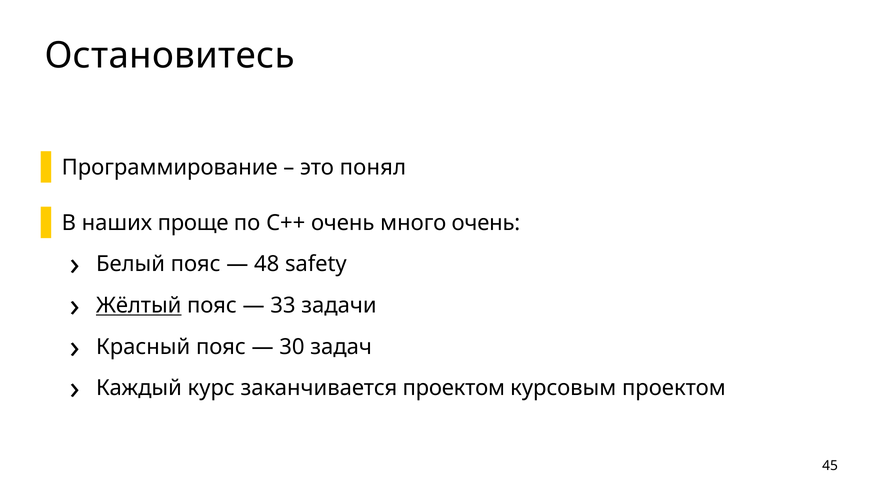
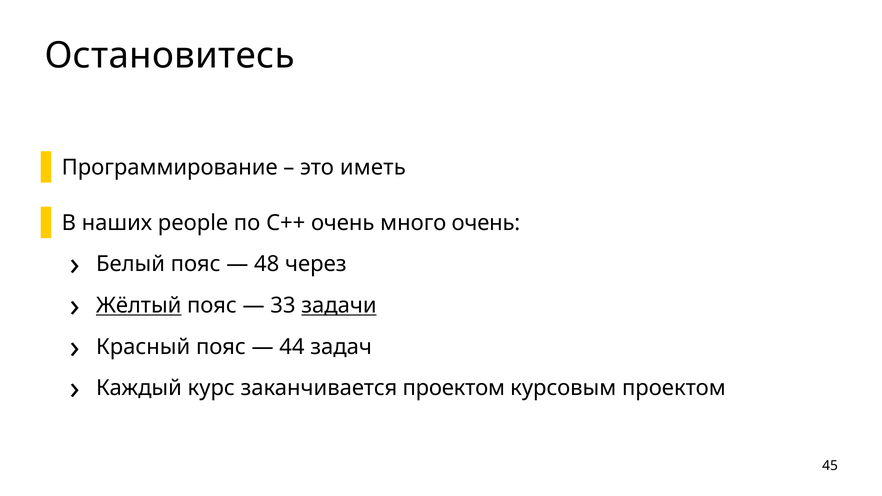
понял: понял -> иметь
проще: проще -> people
safety: safety -> через
задачи underline: none -> present
30: 30 -> 44
